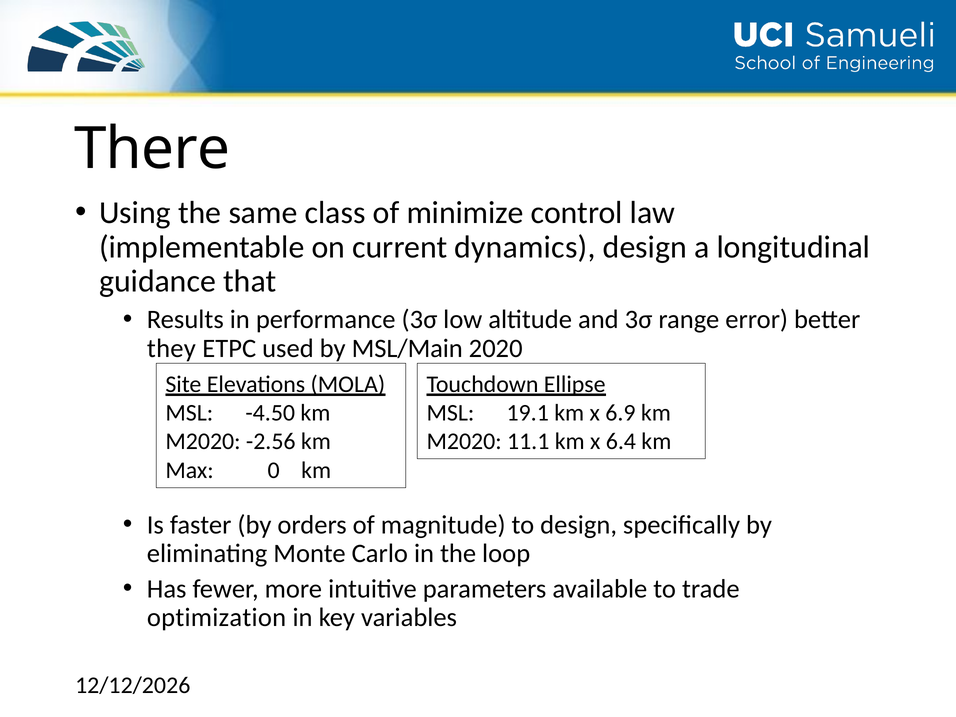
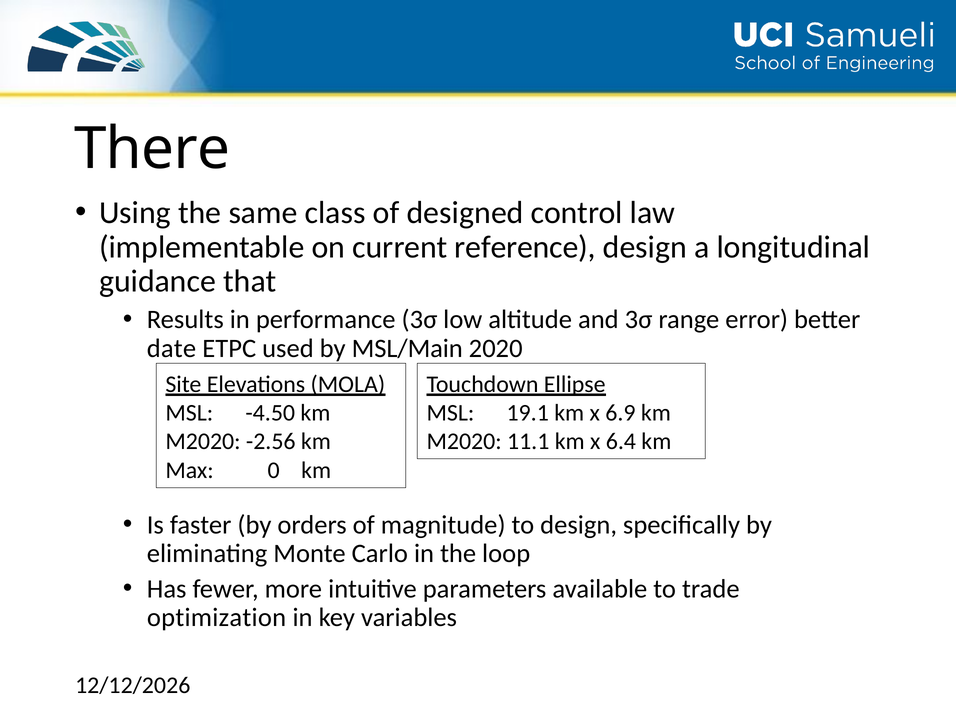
minimize: minimize -> designed
dynamics: dynamics -> reference
they: they -> date
